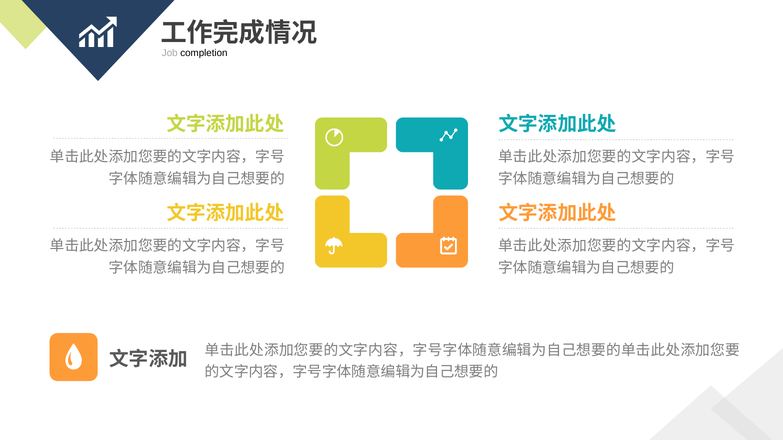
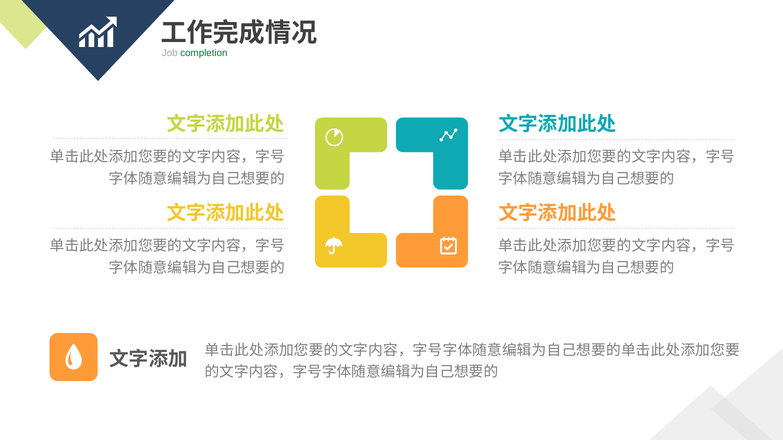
completion colour: black -> green
